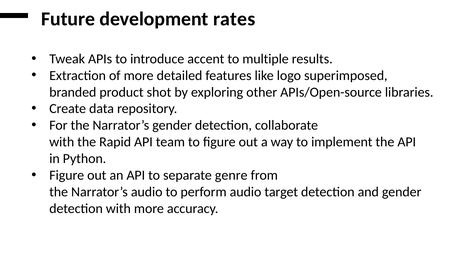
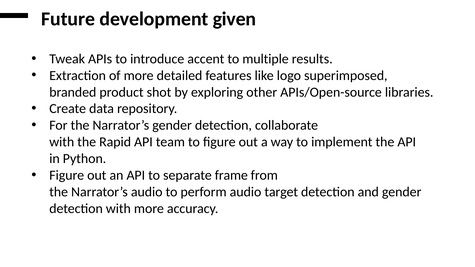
rates: rates -> given
genre: genre -> frame
